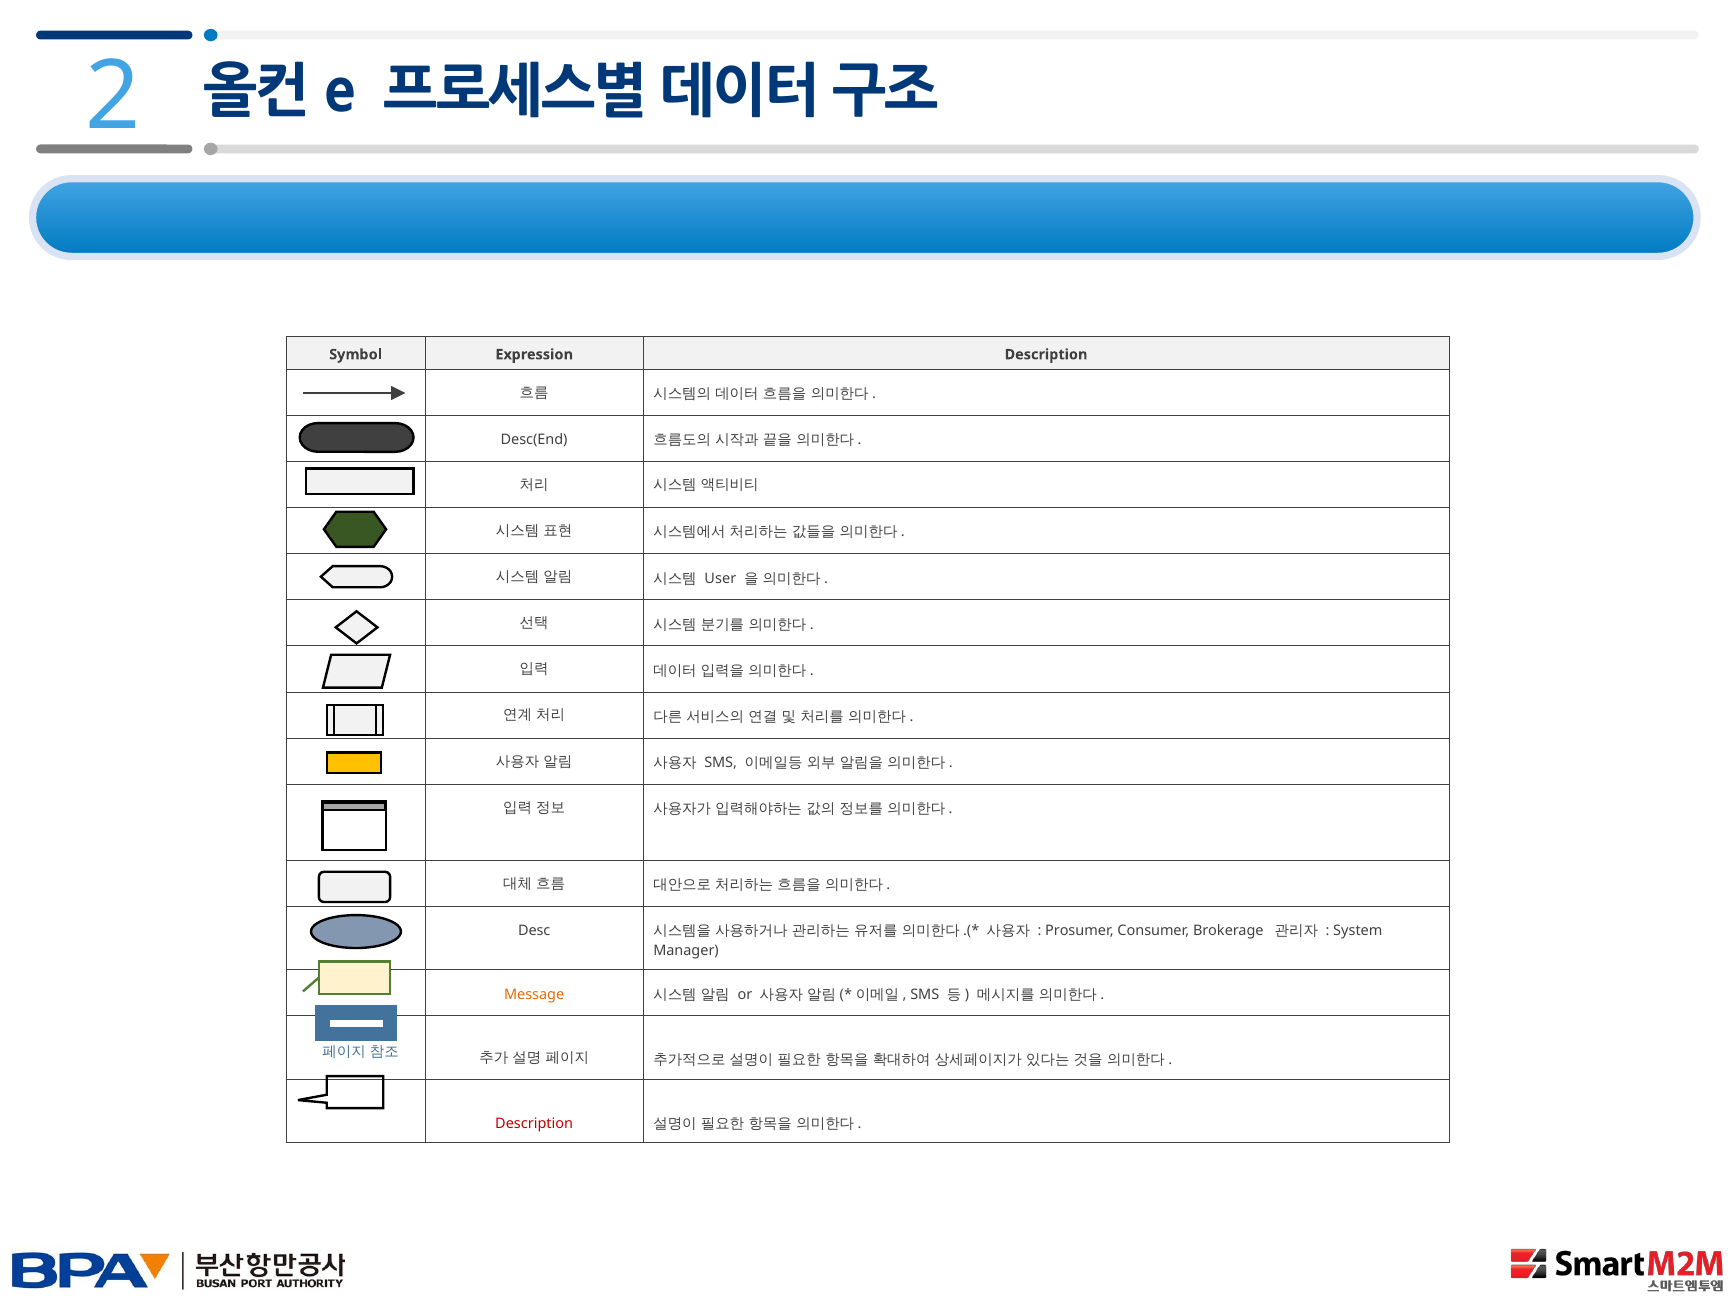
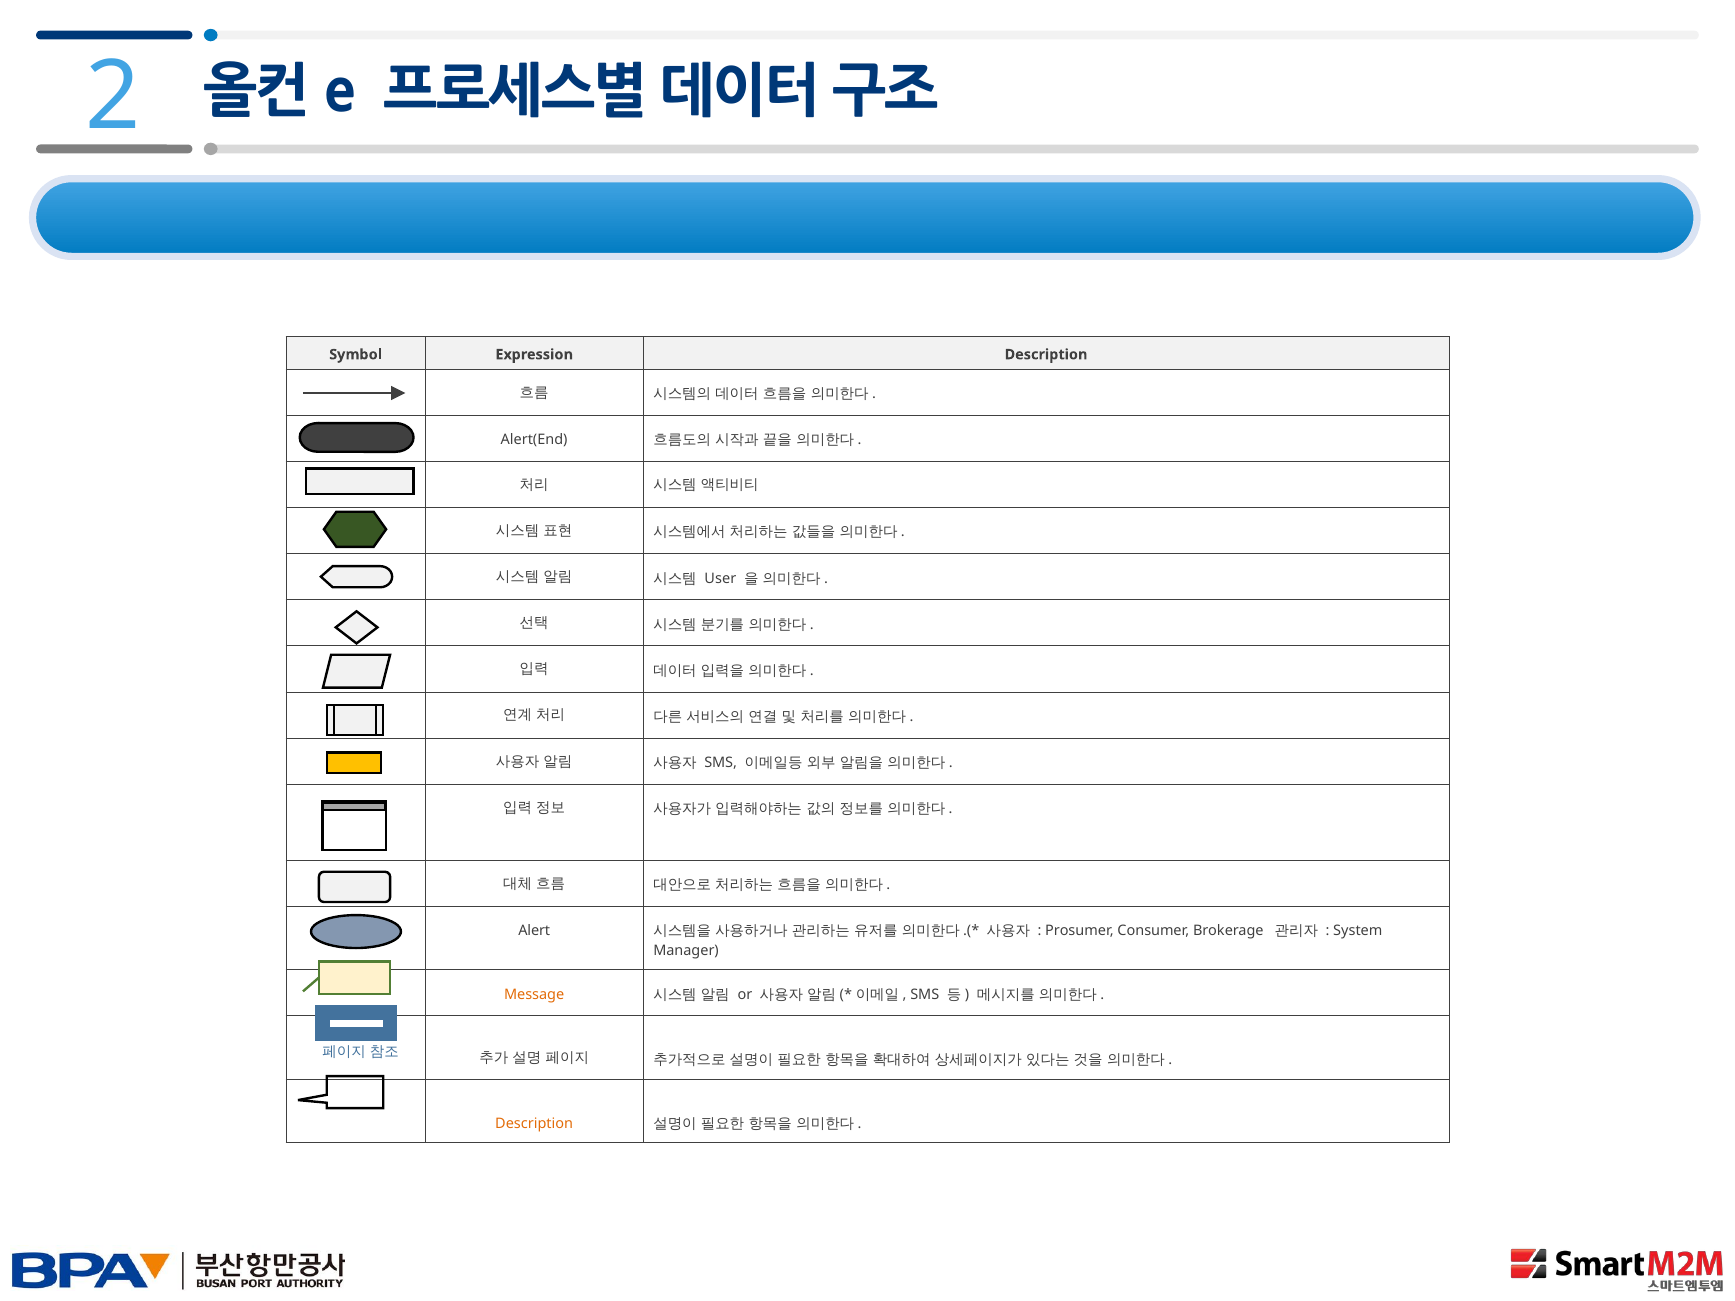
Desc(End: Desc(End -> Alert(End
Desc: Desc -> Alert
Description at (534, 1124) colour: red -> orange
